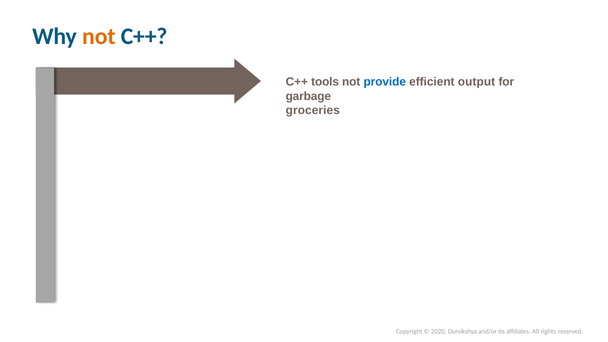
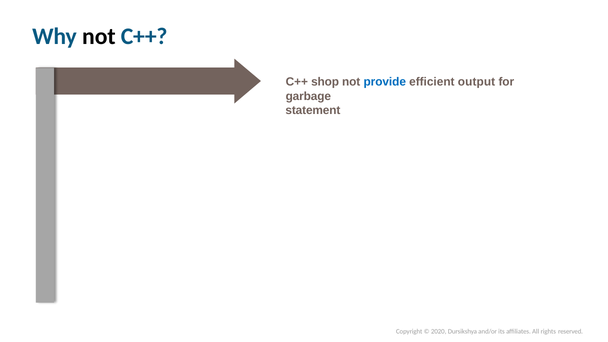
not at (99, 37) colour: orange -> black
tools: tools -> shop
groceries: groceries -> statement
